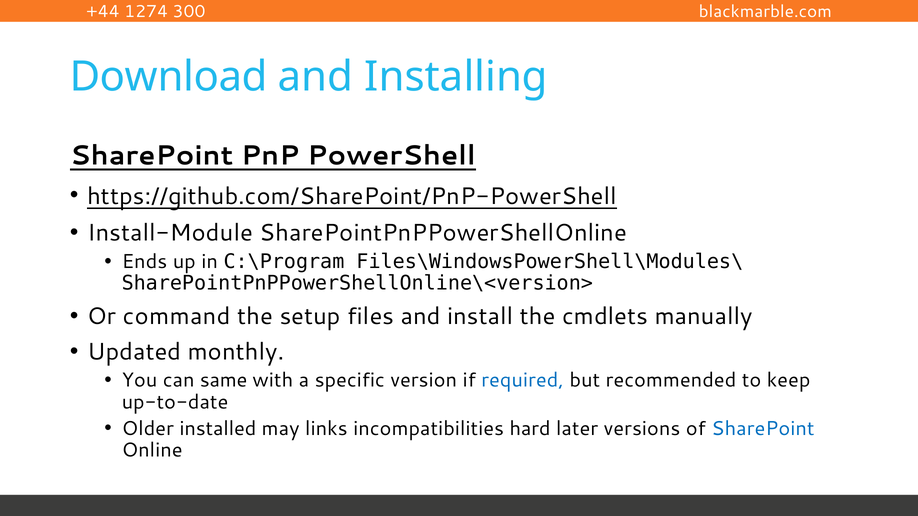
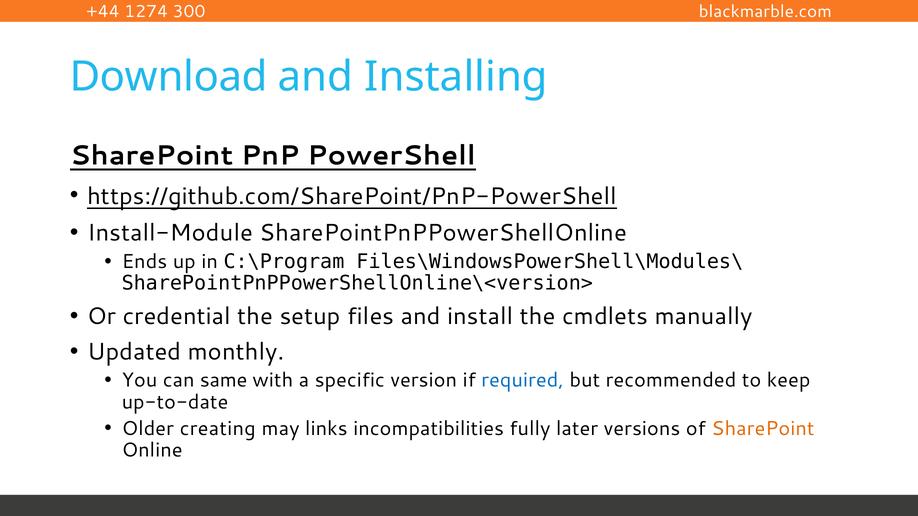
command: command -> credential
installed: installed -> creating
hard: hard -> fully
SharePoint at (763, 429) colour: blue -> orange
